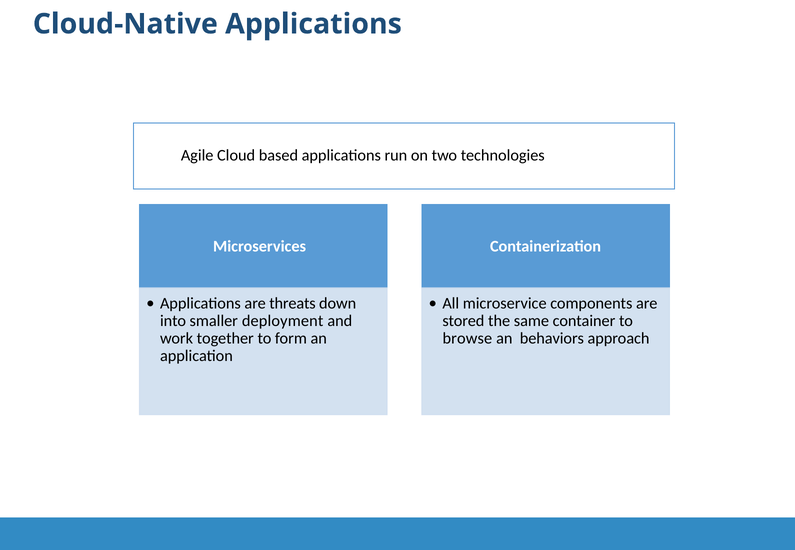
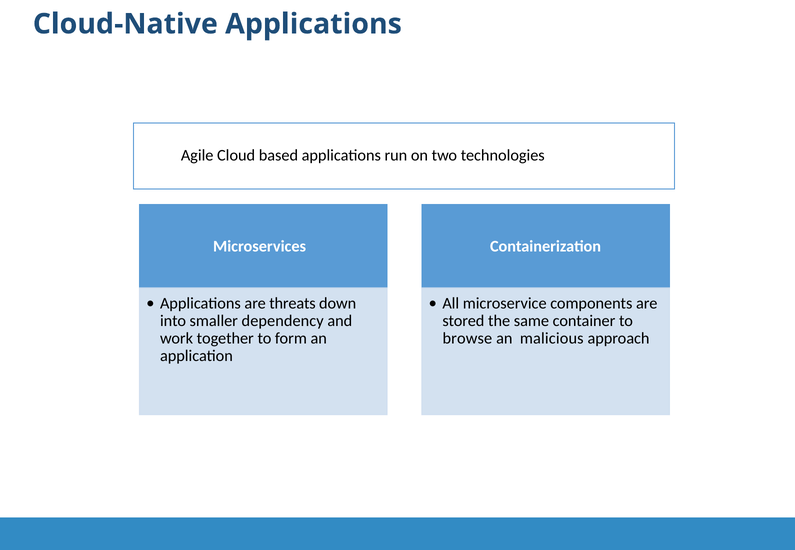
deployment: deployment -> dependency
behaviors: behaviors -> malicious
